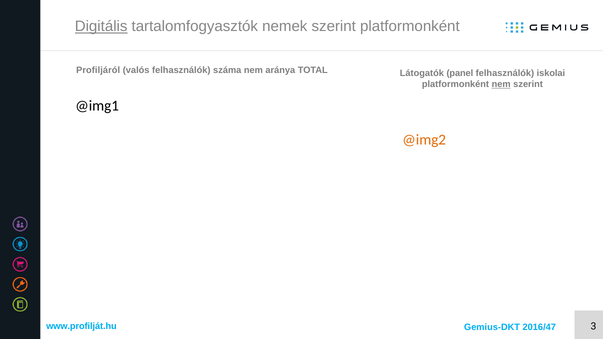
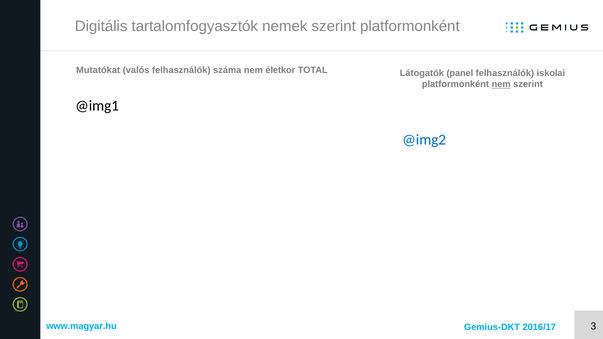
Digitális underline: present -> none
Profiljáról: Profiljáról -> Mutatókat
aránya: aránya -> életkor
@img2 colour: orange -> blue
www.profilját.hu: www.profilját.hu -> www.magyar.hu
2016/47: 2016/47 -> 2016/17
